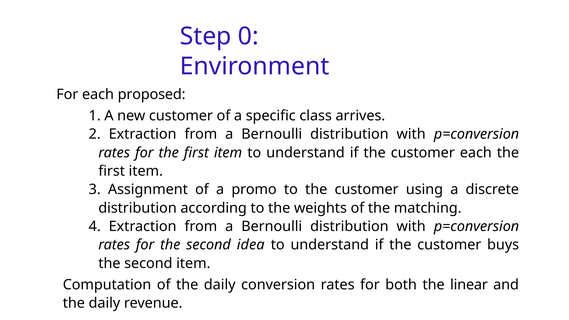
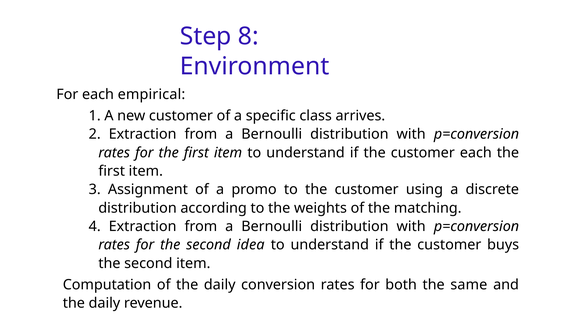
0: 0 -> 8
proposed: proposed -> empirical
linear: linear -> same
